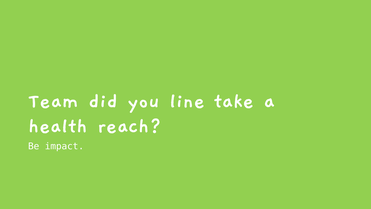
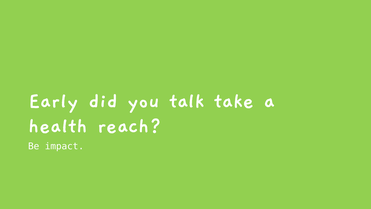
Team: Team -> Early
line: line -> talk
